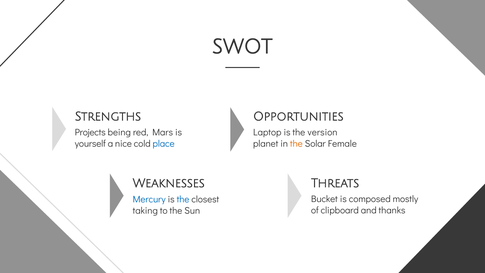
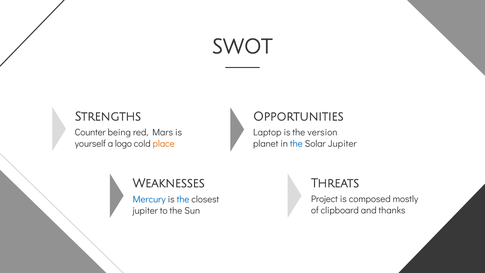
Projects: Projects -> Counter
the at (296, 144) colour: orange -> blue
Solar Female: Female -> Jupiter
nice: nice -> logo
place colour: blue -> orange
Bucket: Bucket -> Project
taking at (145, 210): taking -> jupiter
